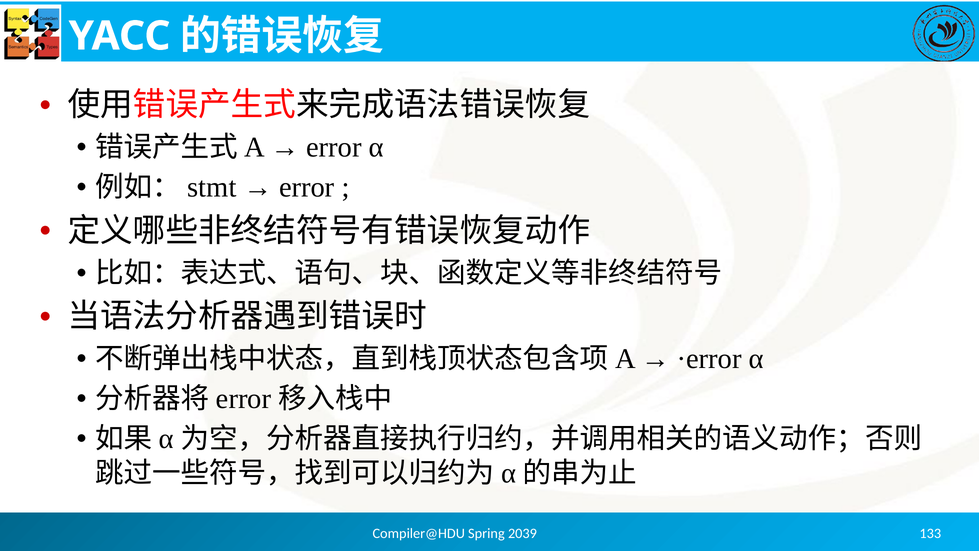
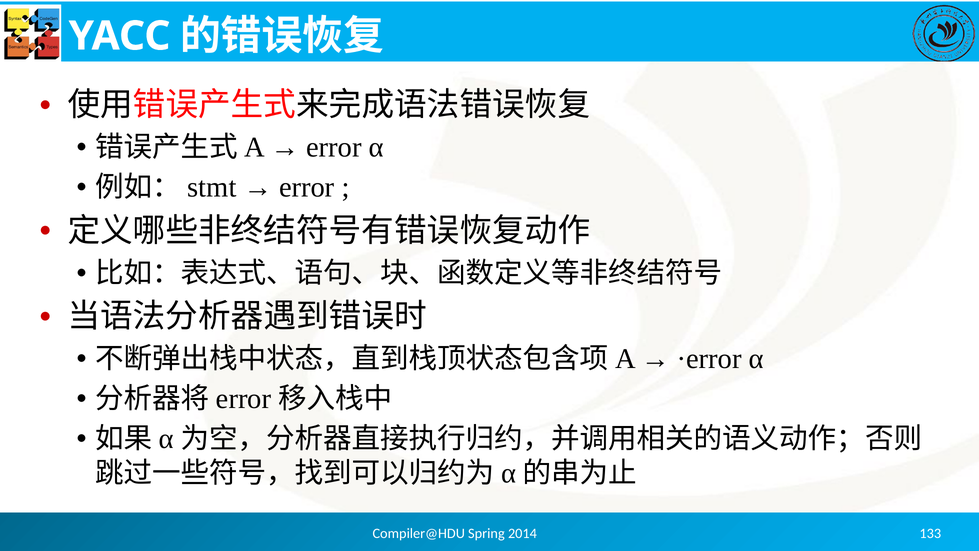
2039: 2039 -> 2014
